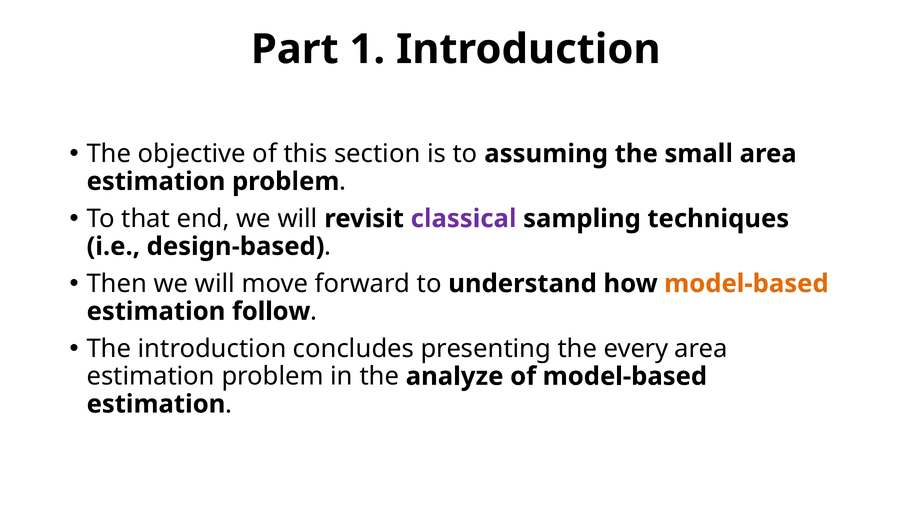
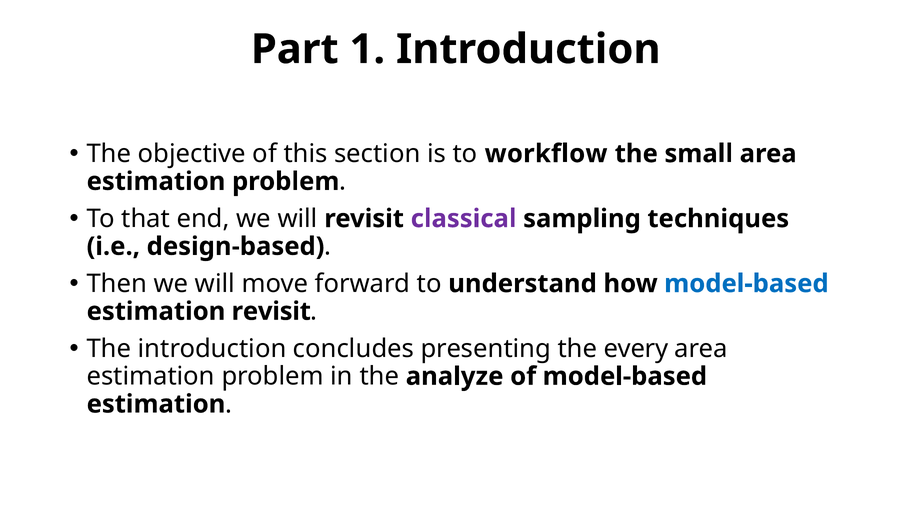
assuming: assuming -> workflow
model-based at (746, 284) colour: orange -> blue
estimation follow: follow -> revisit
